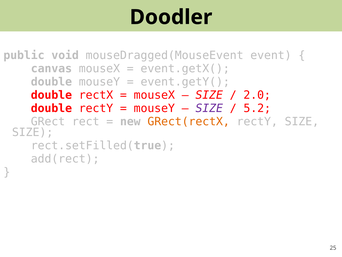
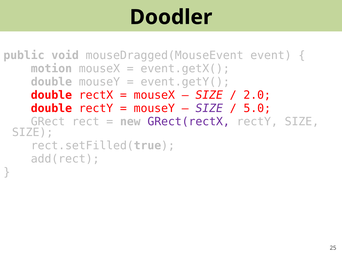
canvas: canvas -> motion
5.2: 5.2 -> 5.0
GRect(rectX colour: orange -> purple
